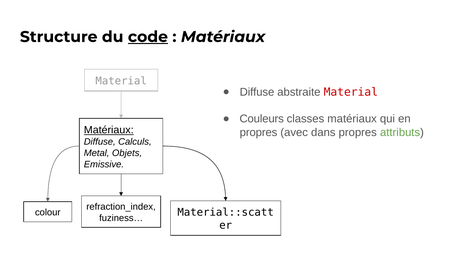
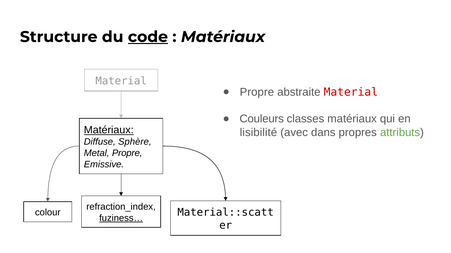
Diffuse at (257, 92): Diffuse -> Propre
propres at (259, 133): propres -> lisibilité
Calculs: Calculs -> Sphère
Metal Objets: Objets -> Propre
fuziness… underline: none -> present
